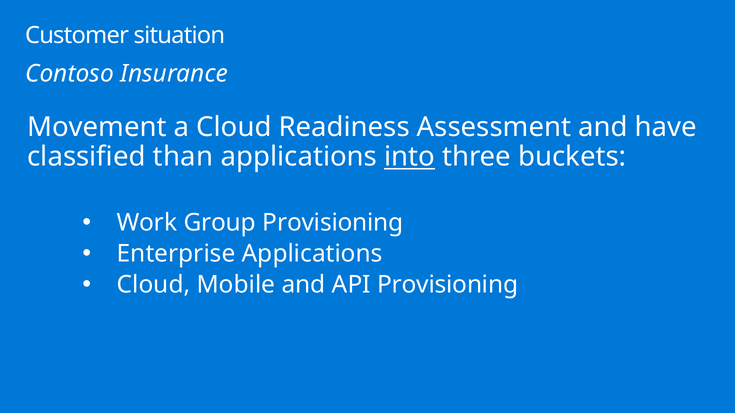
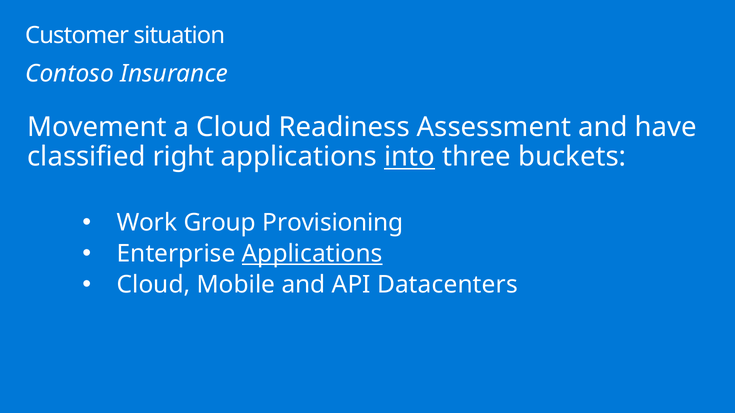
than: than -> right
Applications at (312, 254) underline: none -> present
API Provisioning: Provisioning -> Datacenters
